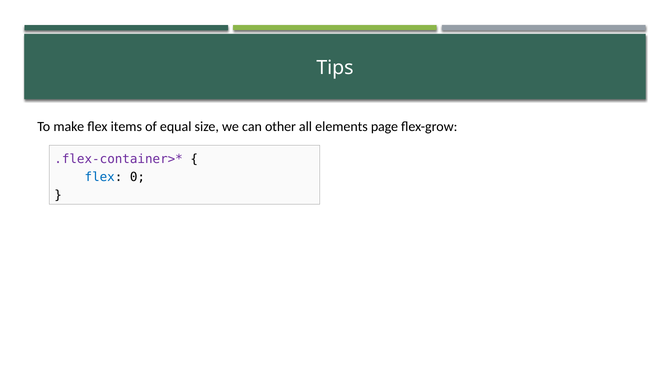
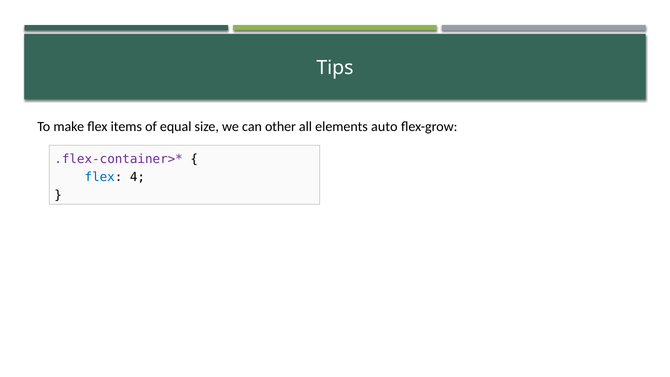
page: page -> auto
0: 0 -> 4
